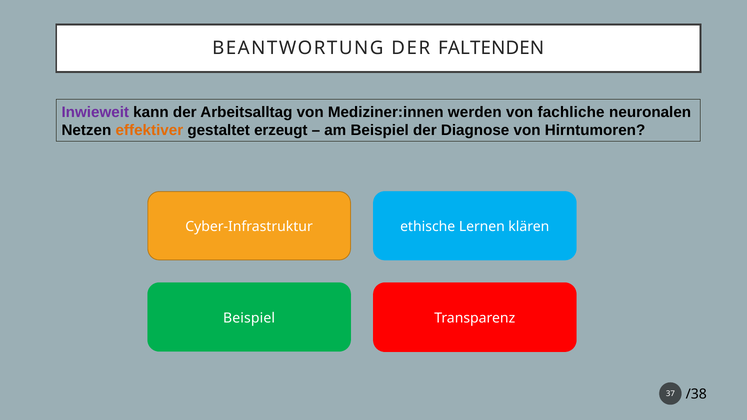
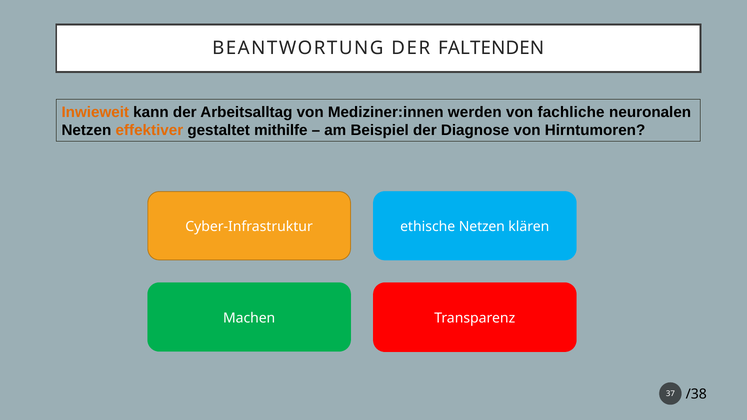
Inwieweit colour: purple -> orange
erzeugt: erzeugt -> mithilfe
ethische Lernen: Lernen -> Netzen
Beispiel at (249, 318): Beispiel -> Machen
